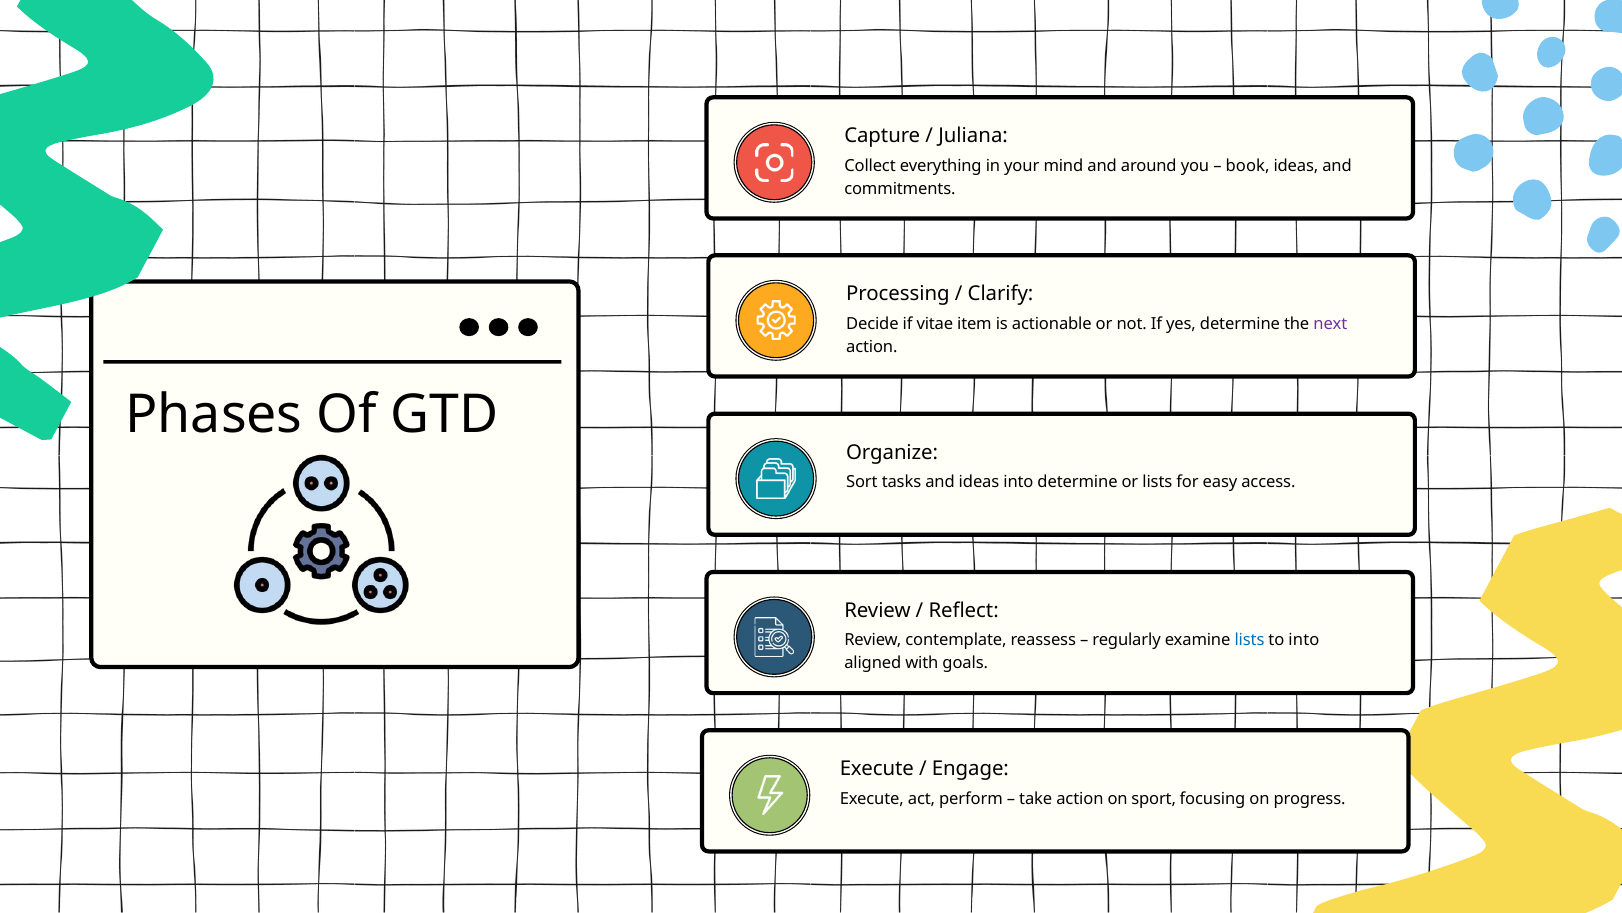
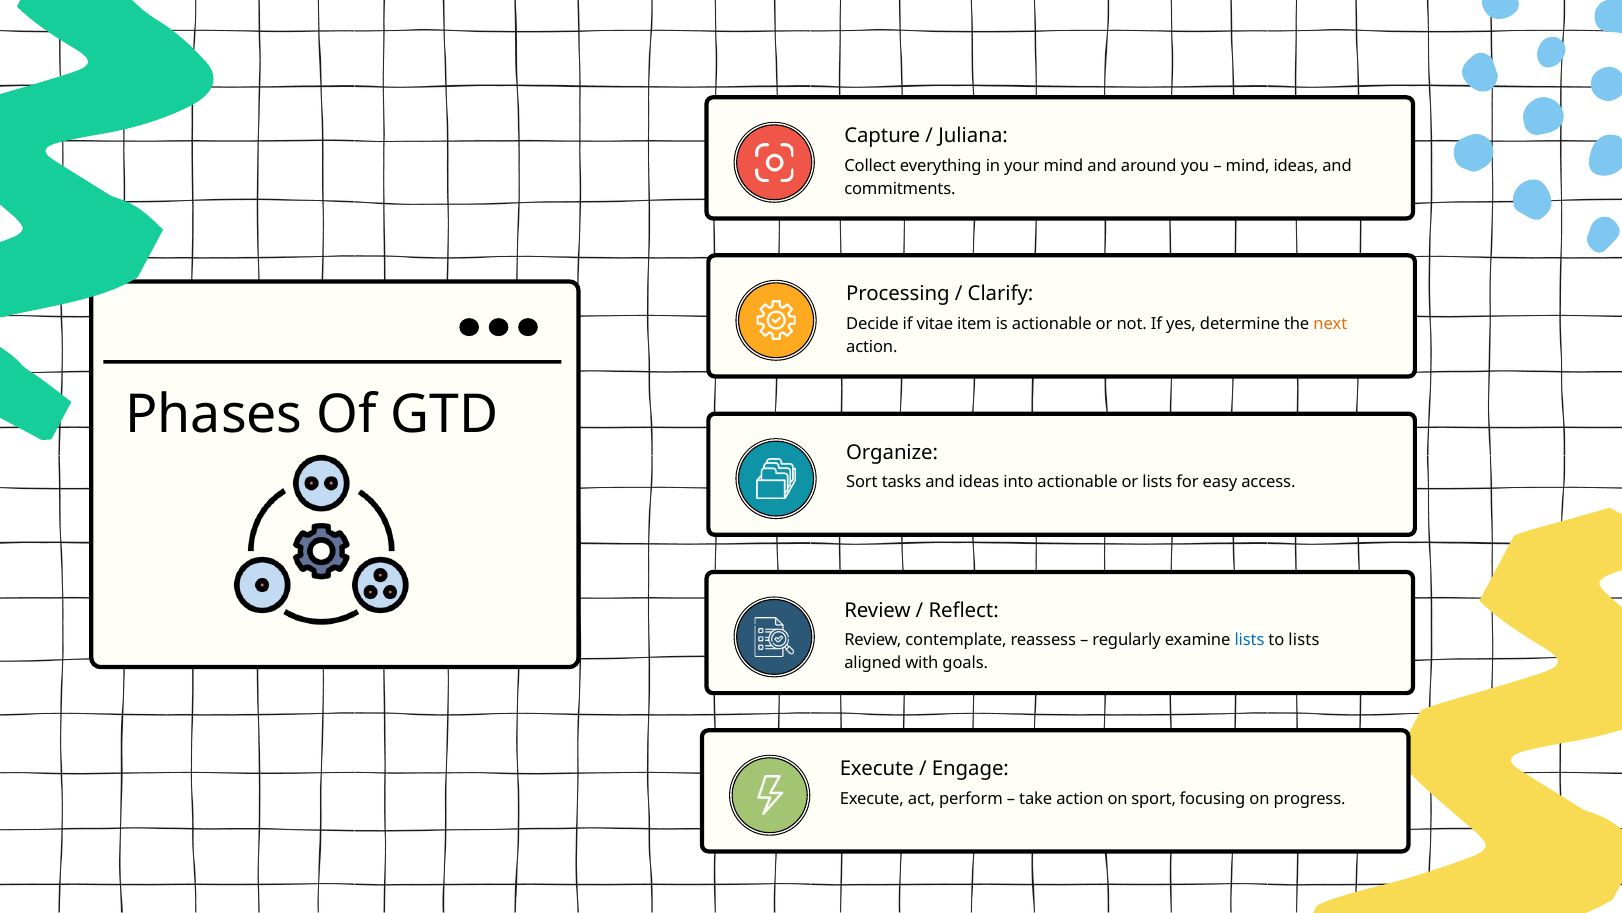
book at (1248, 166): book -> mind
next colour: purple -> orange
into determine: determine -> actionable
to into: into -> lists
